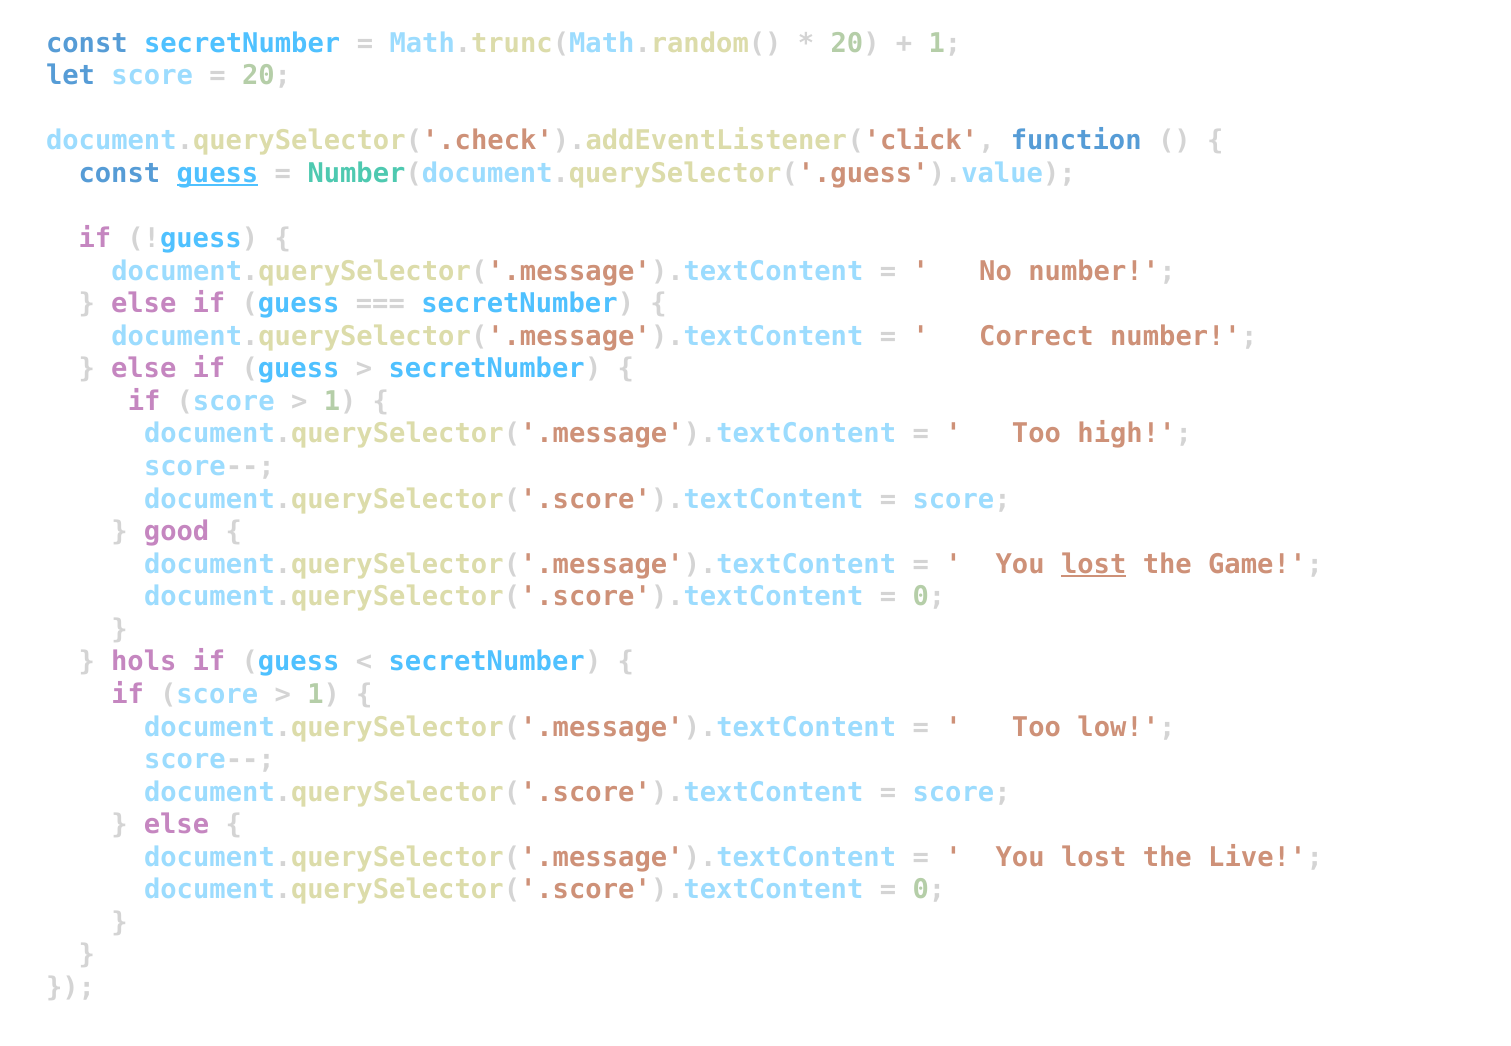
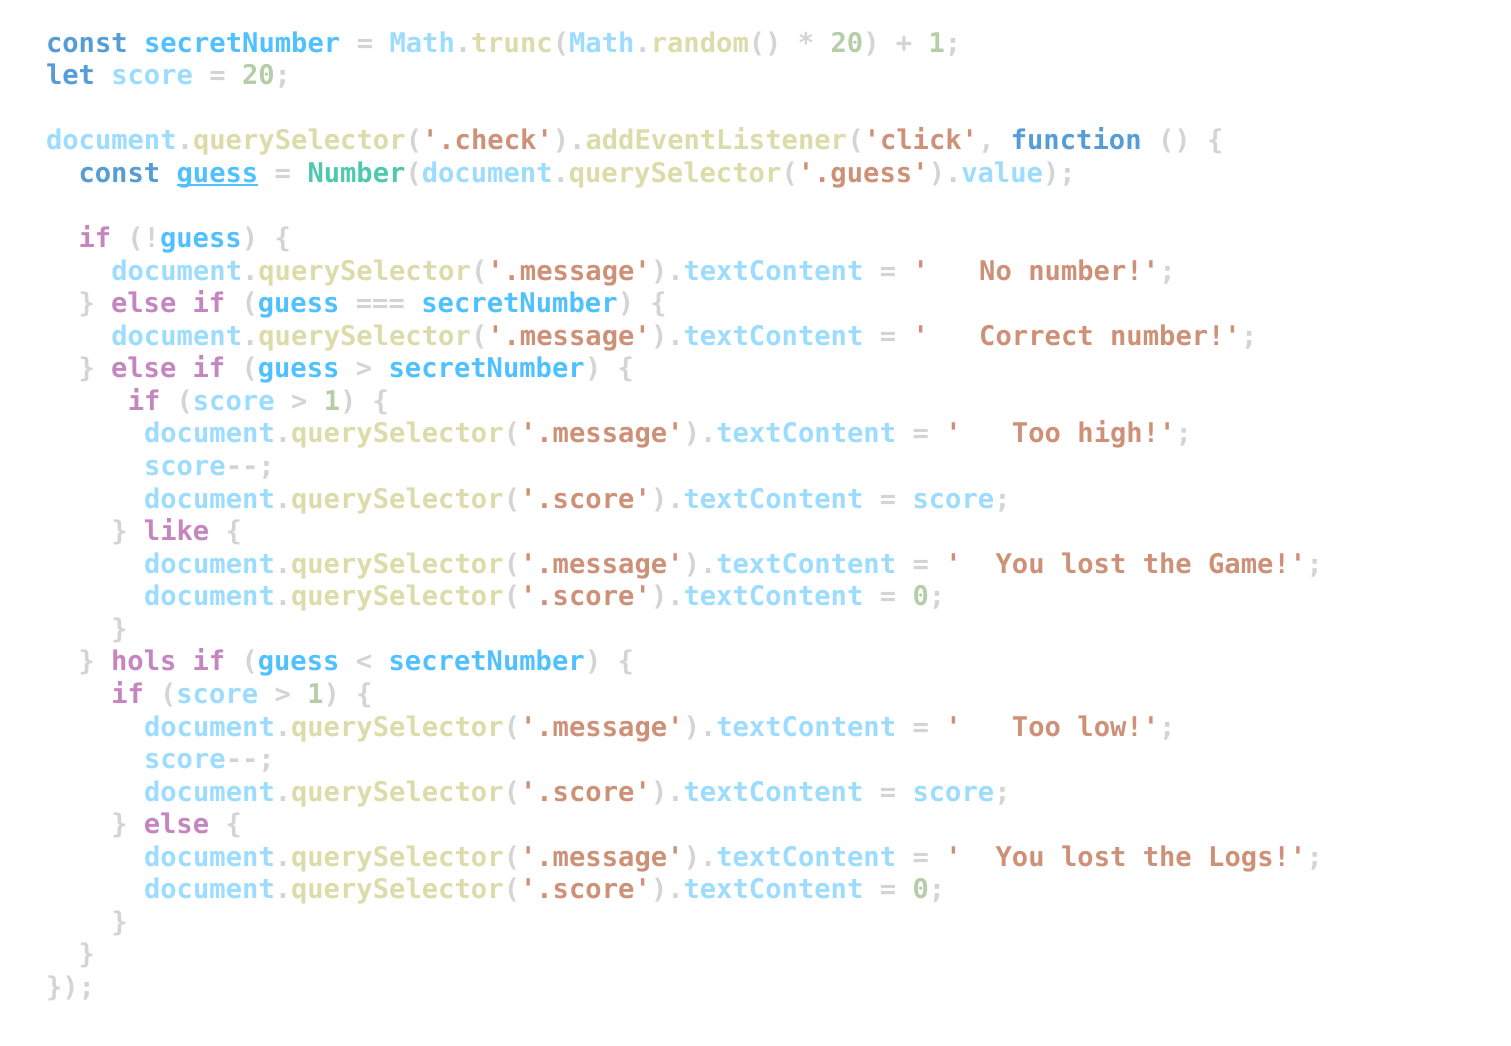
good: good -> like
lost at (1094, 564) underline: present -> none
Live: Live -> Logs
